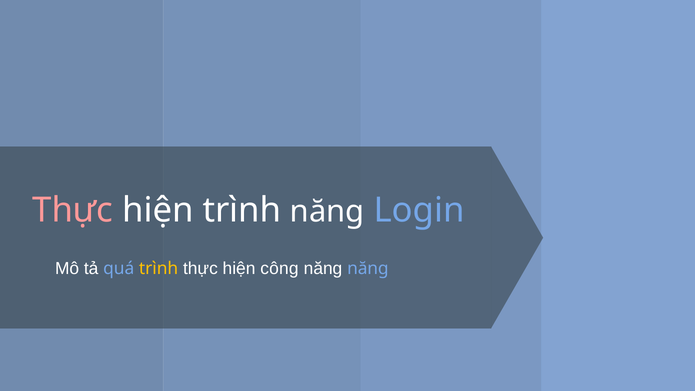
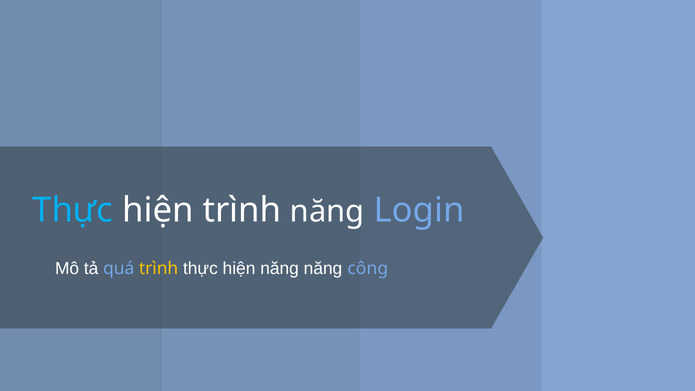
Thực at (73, 210) colour: pink -> light blue
hiện công: công -> năng
năng năng: năng -> công
